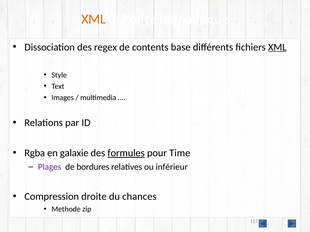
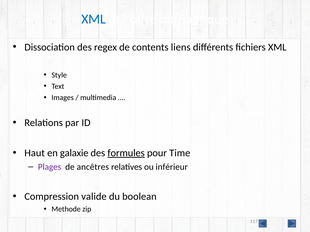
XML at (94, 19) colour: orange -> blue
base: base -> liens
XML at (277, 47) underline: present -> none
Rgba: Rgba -> Haut
bordures: bordures -> ancêtres
droite: droite -> valide
chances: chances -> boolean
